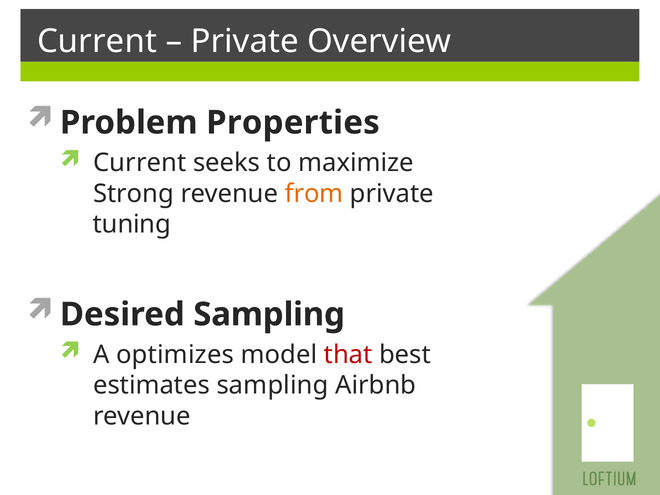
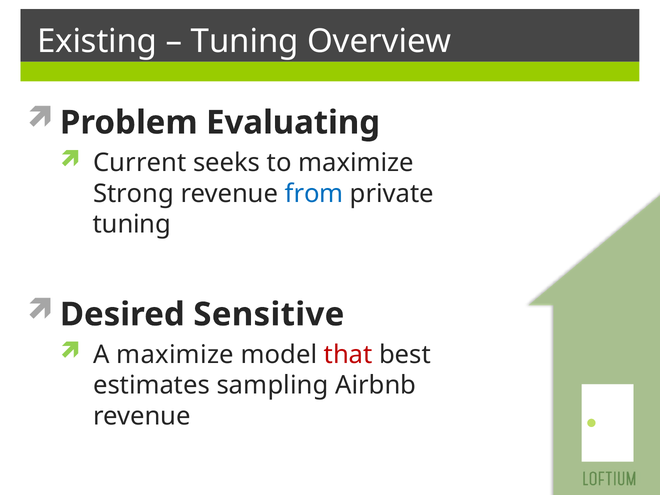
Current at (97, 42): Current -> Existing
Private at (245, 42): Private -> Tuning
Properties: Properties -> Evaluating
from colour: orange -> blue
Desired Sampling: Sampling -> Sensitive
A optimizes: optimizes -> maximize
